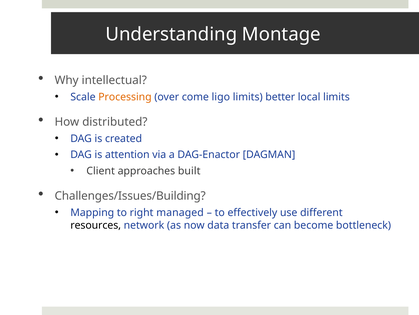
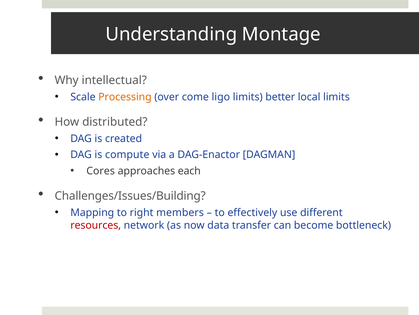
attention: attention -> compute
Client: Client -> Cores
built: built -> each
managed: managed -> members
resources colour: black -> red
